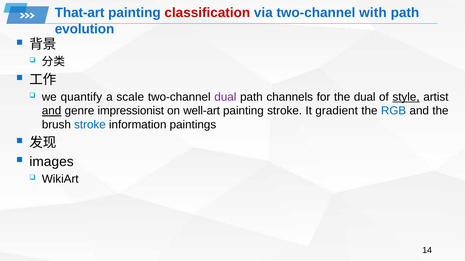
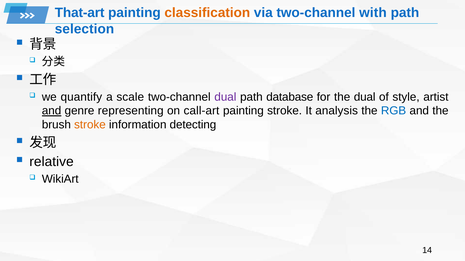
classification colour: red -> orange
evolution: evolution -> selection
channels: channels -> database
style underline: present -> none
impressionist: impressionist -> representing
well-art: well-art -> call-art
gradient: gradient -> analysis
stroke at (90, 125) colour: blue -> orange
paintings: paintings -> detecting
images: images -> relative
